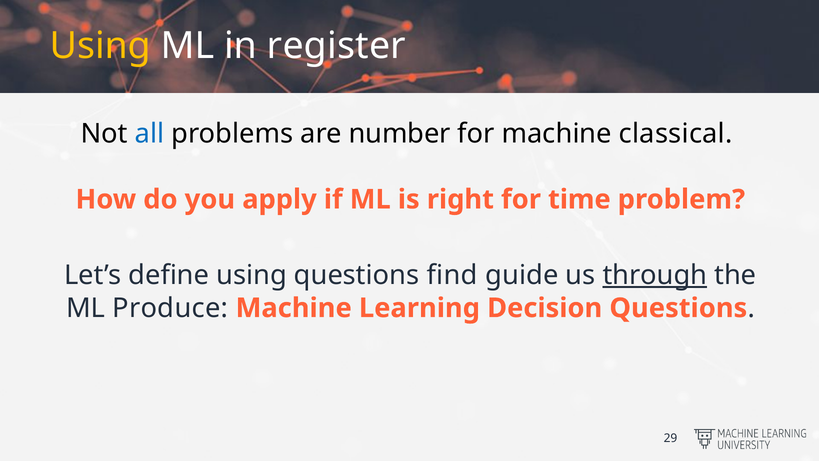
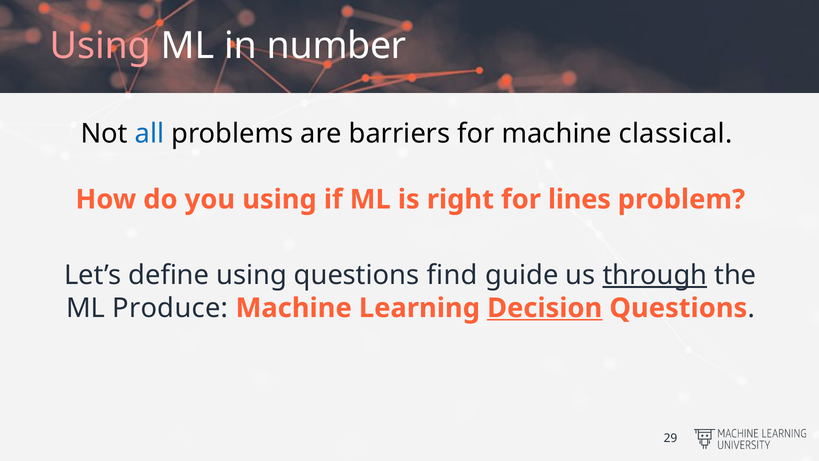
Using at (100, 46) colour: yellow -> pink
register: register -> number
number: number -> barriers
you apply: apply -> using
time: time -> lines
Decision underline: none -> present
